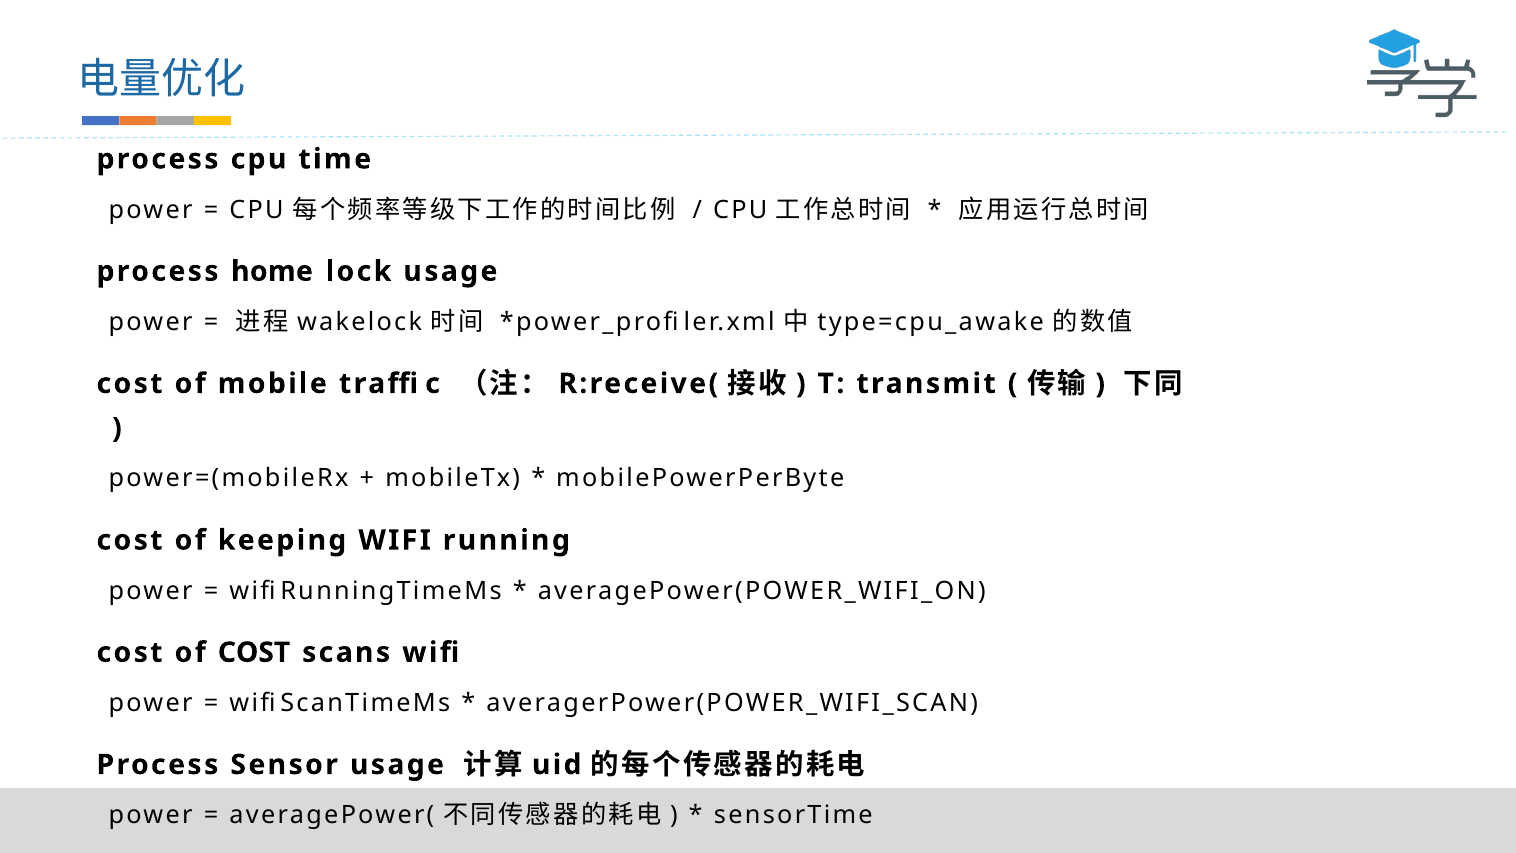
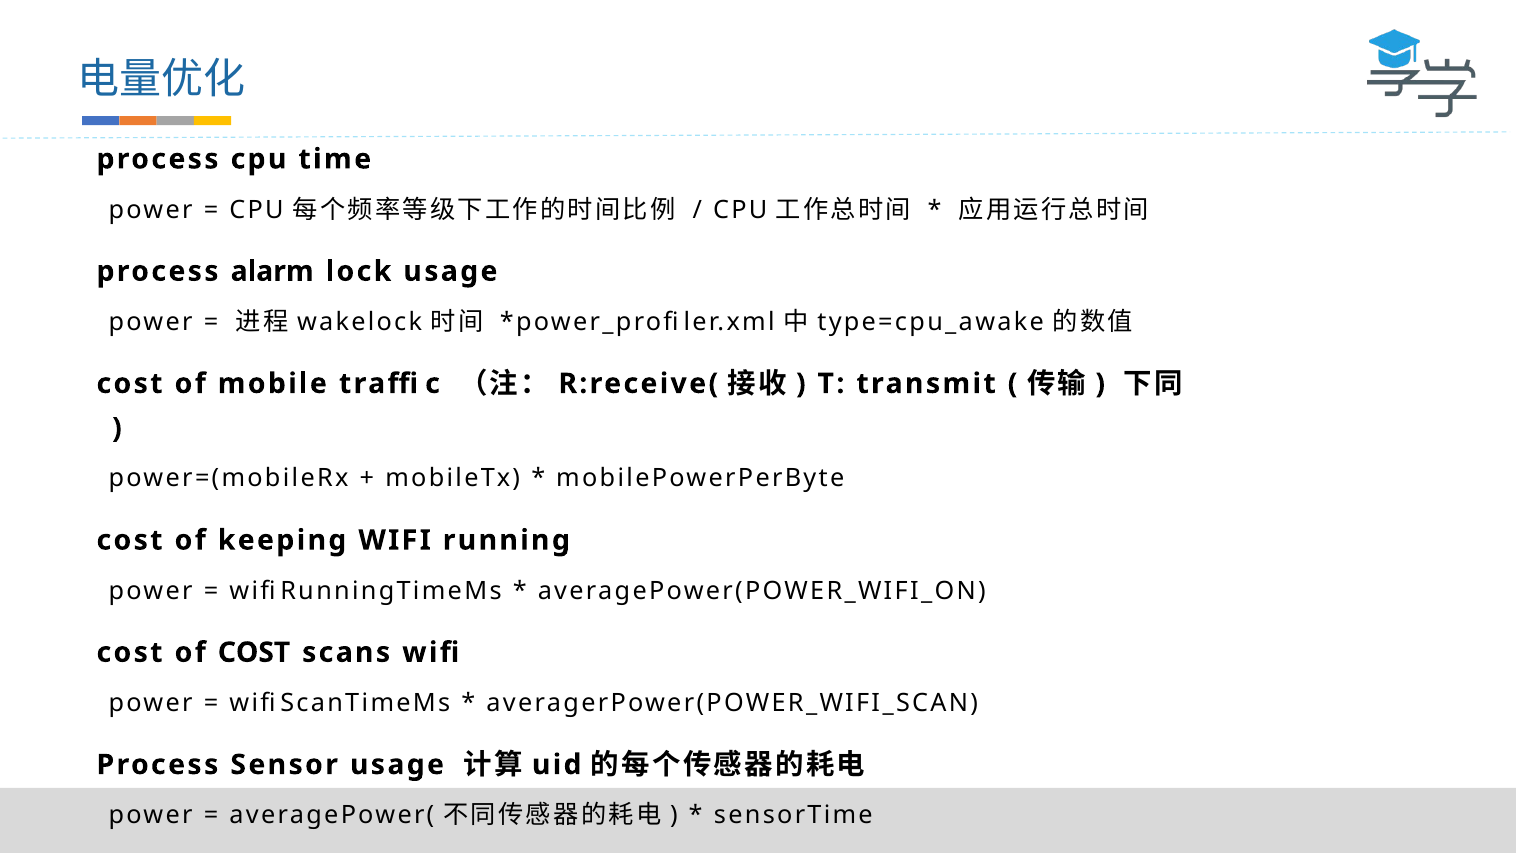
home: home -> alarm
